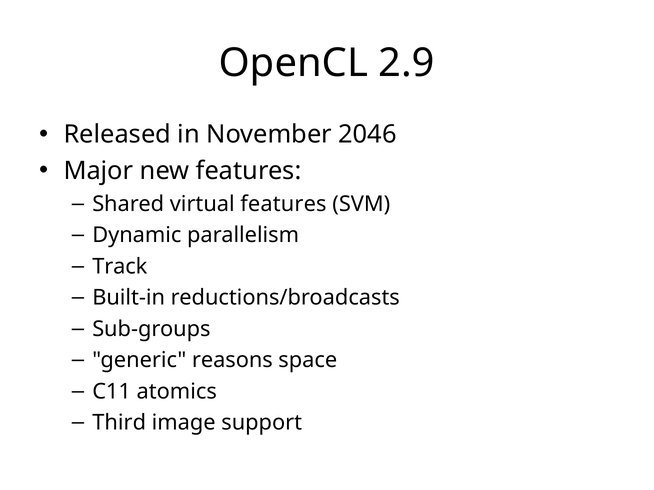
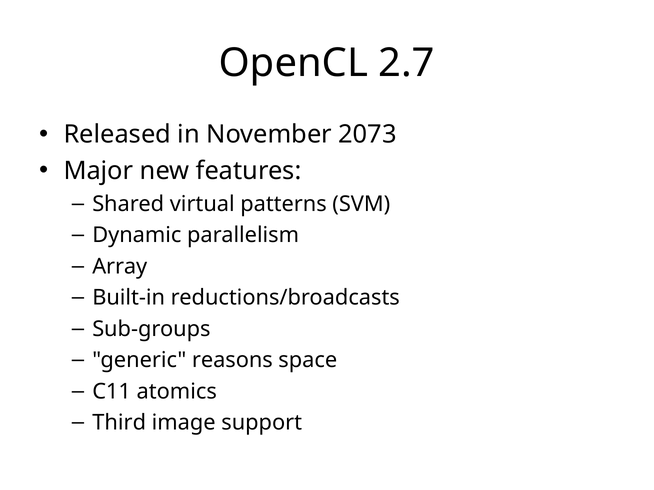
2.9: 2.9 -> 2.7
2046: 2046 -> 2073
virtual features: features -> patterns
Track: Track -> Array
